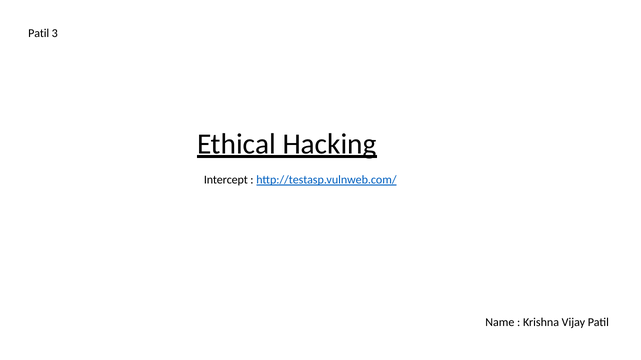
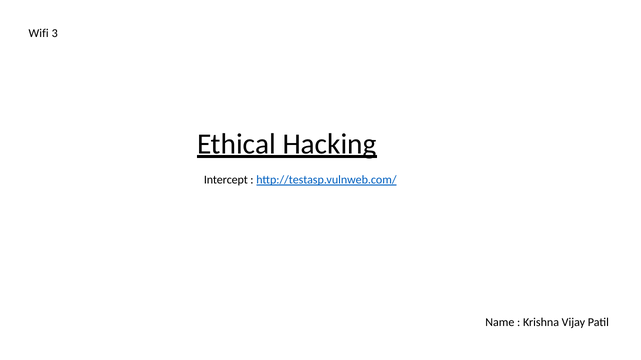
Patil at (39, 34): Patil -> Wifi
